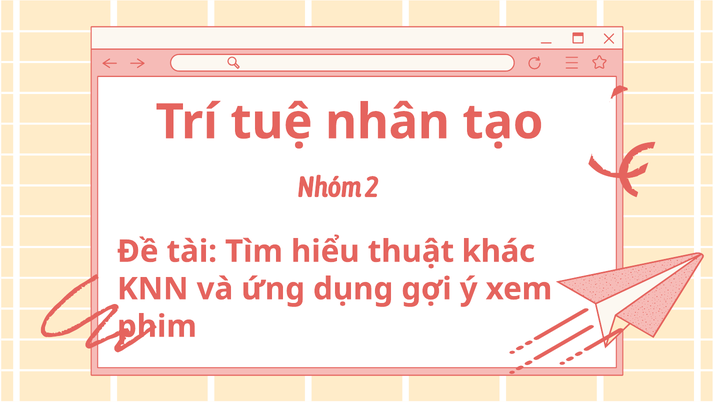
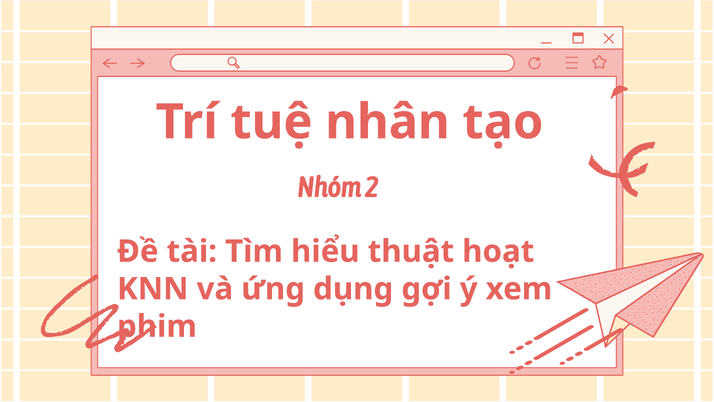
khác: khác -> hoạt
